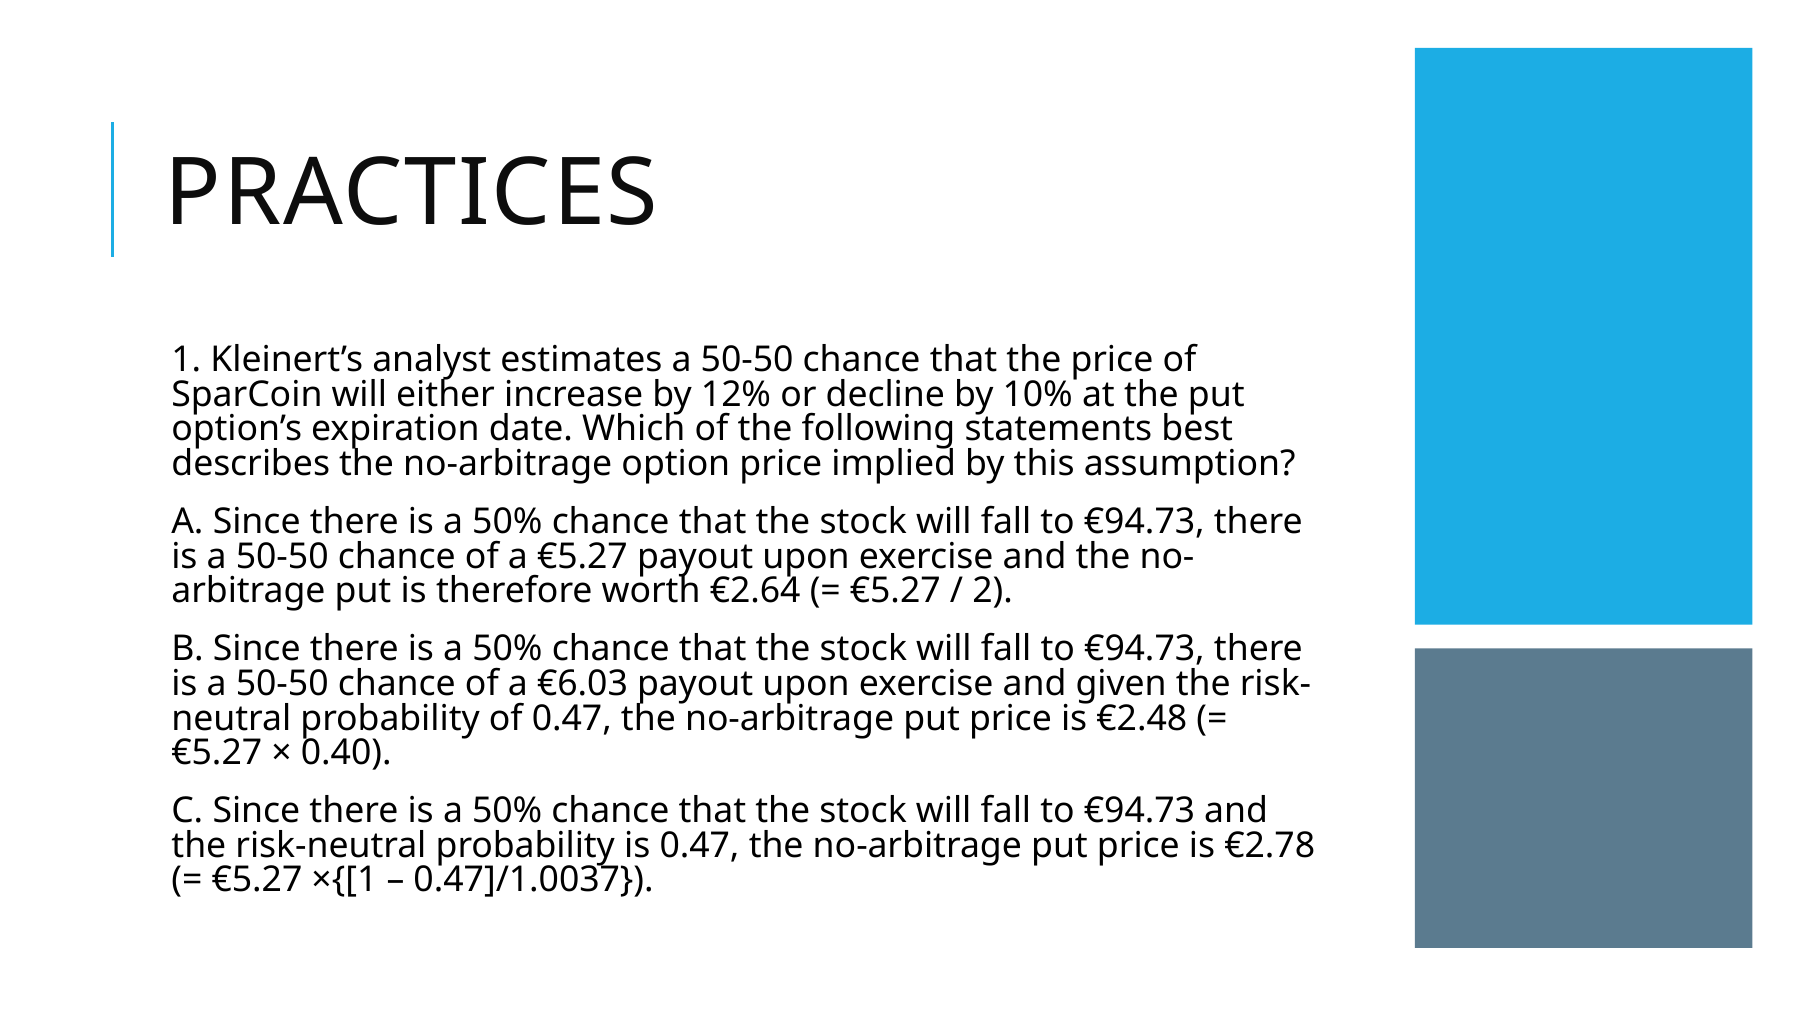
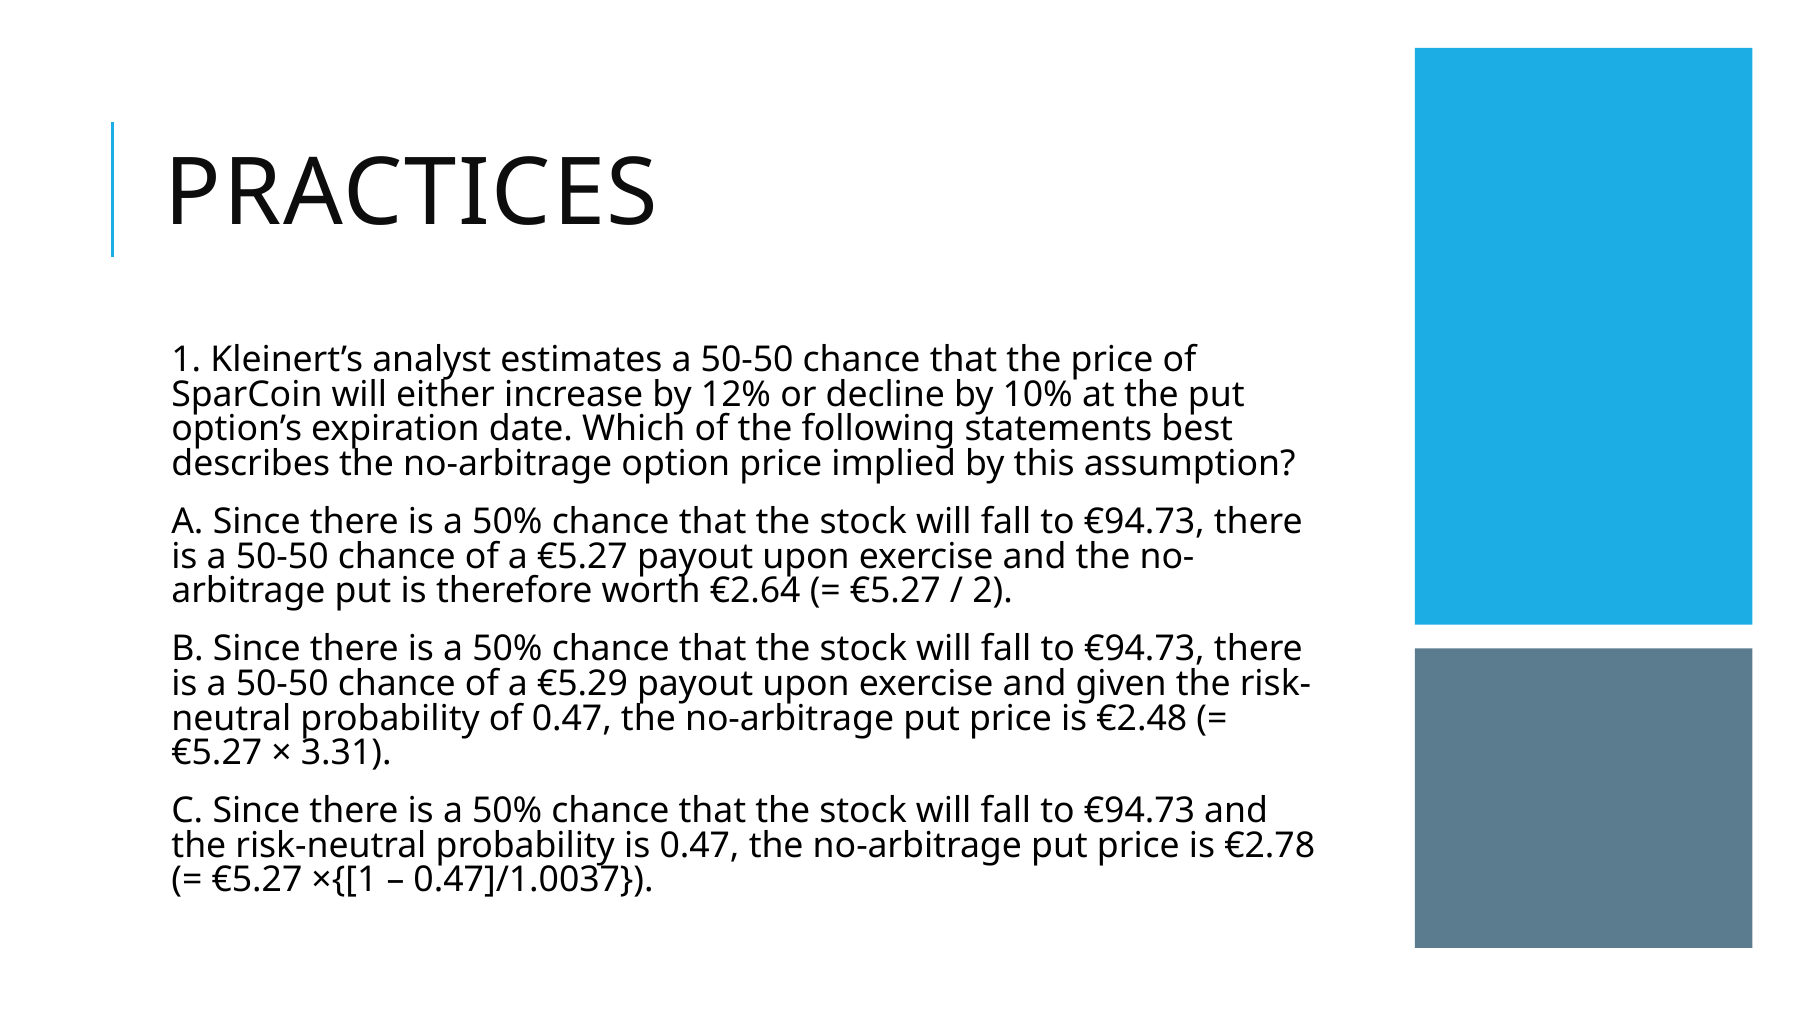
€6.03: €6.03 -> €5.29
0.40: 0.40 -> 3.31
